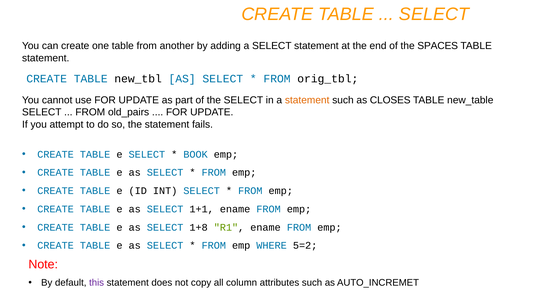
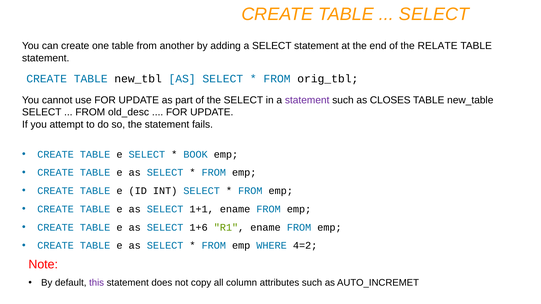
SPACES: SPACES -> RELATE
statement at (307, 100) colour: orange -> purple
old_pairs: old_pairs -> old_desc
1+8: 1+8 -> 1+6
5=2: 5=2 -> 4=2
